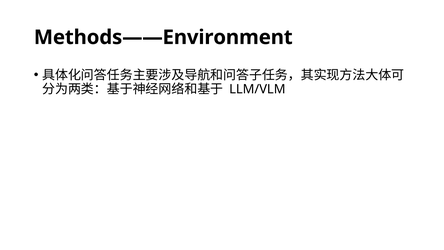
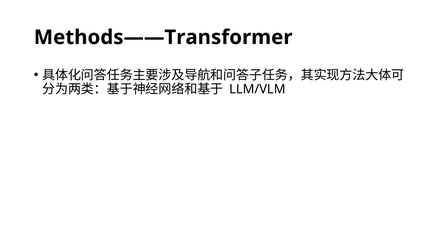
Methods——Environment: Methods——Environment -> Methods——Transformer
